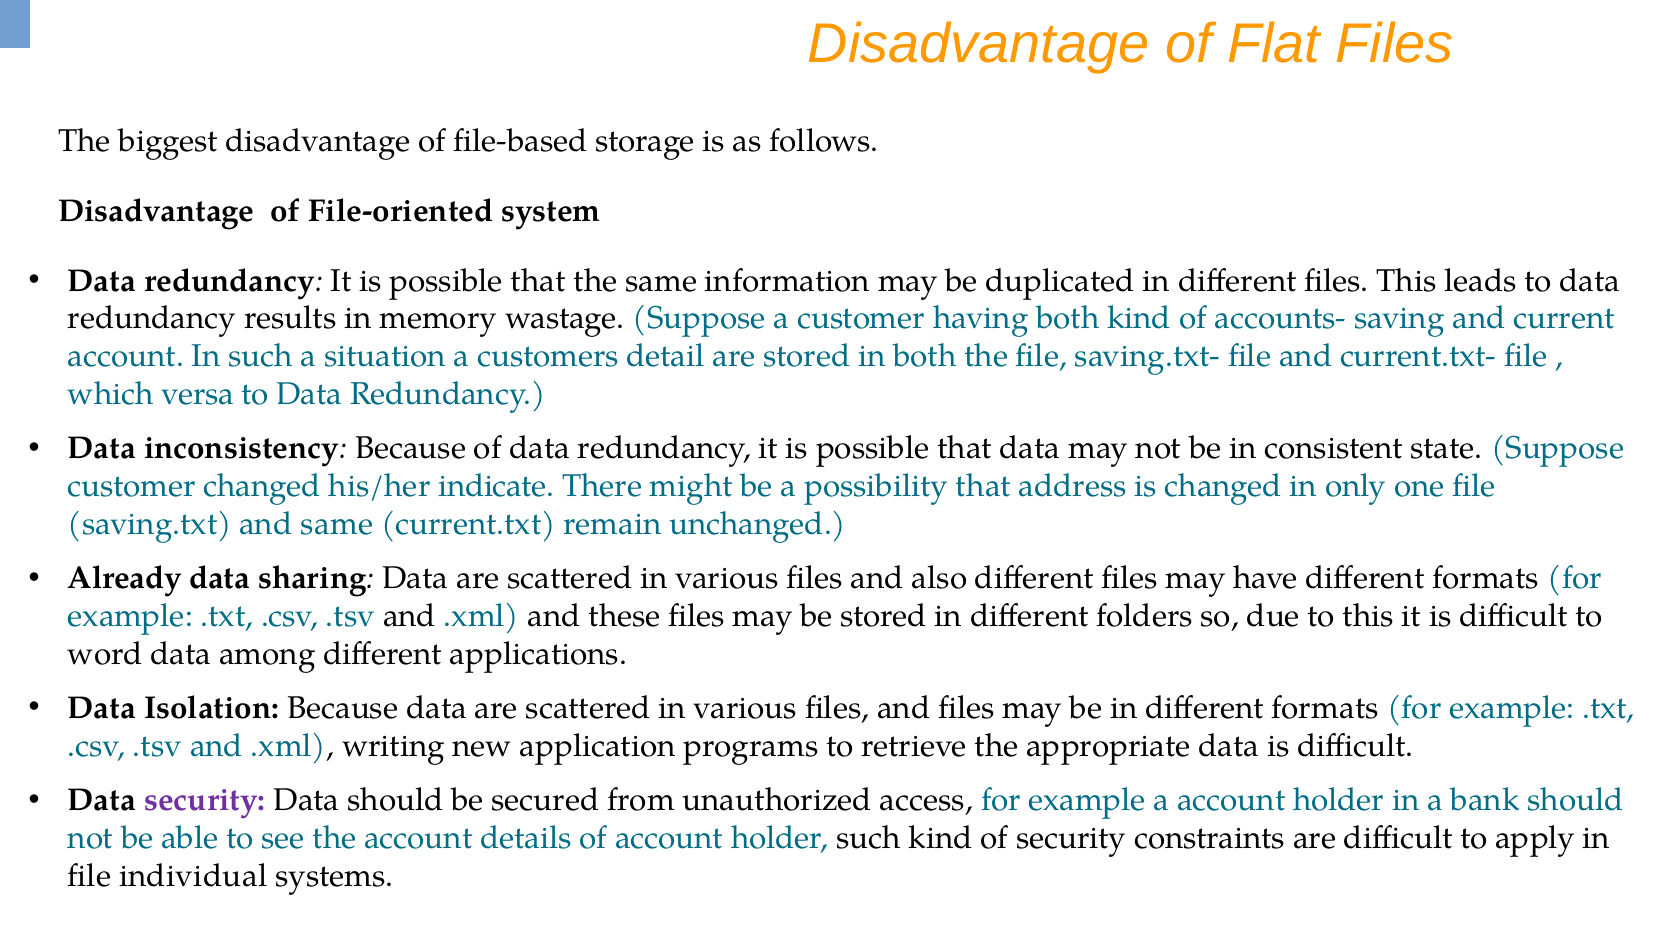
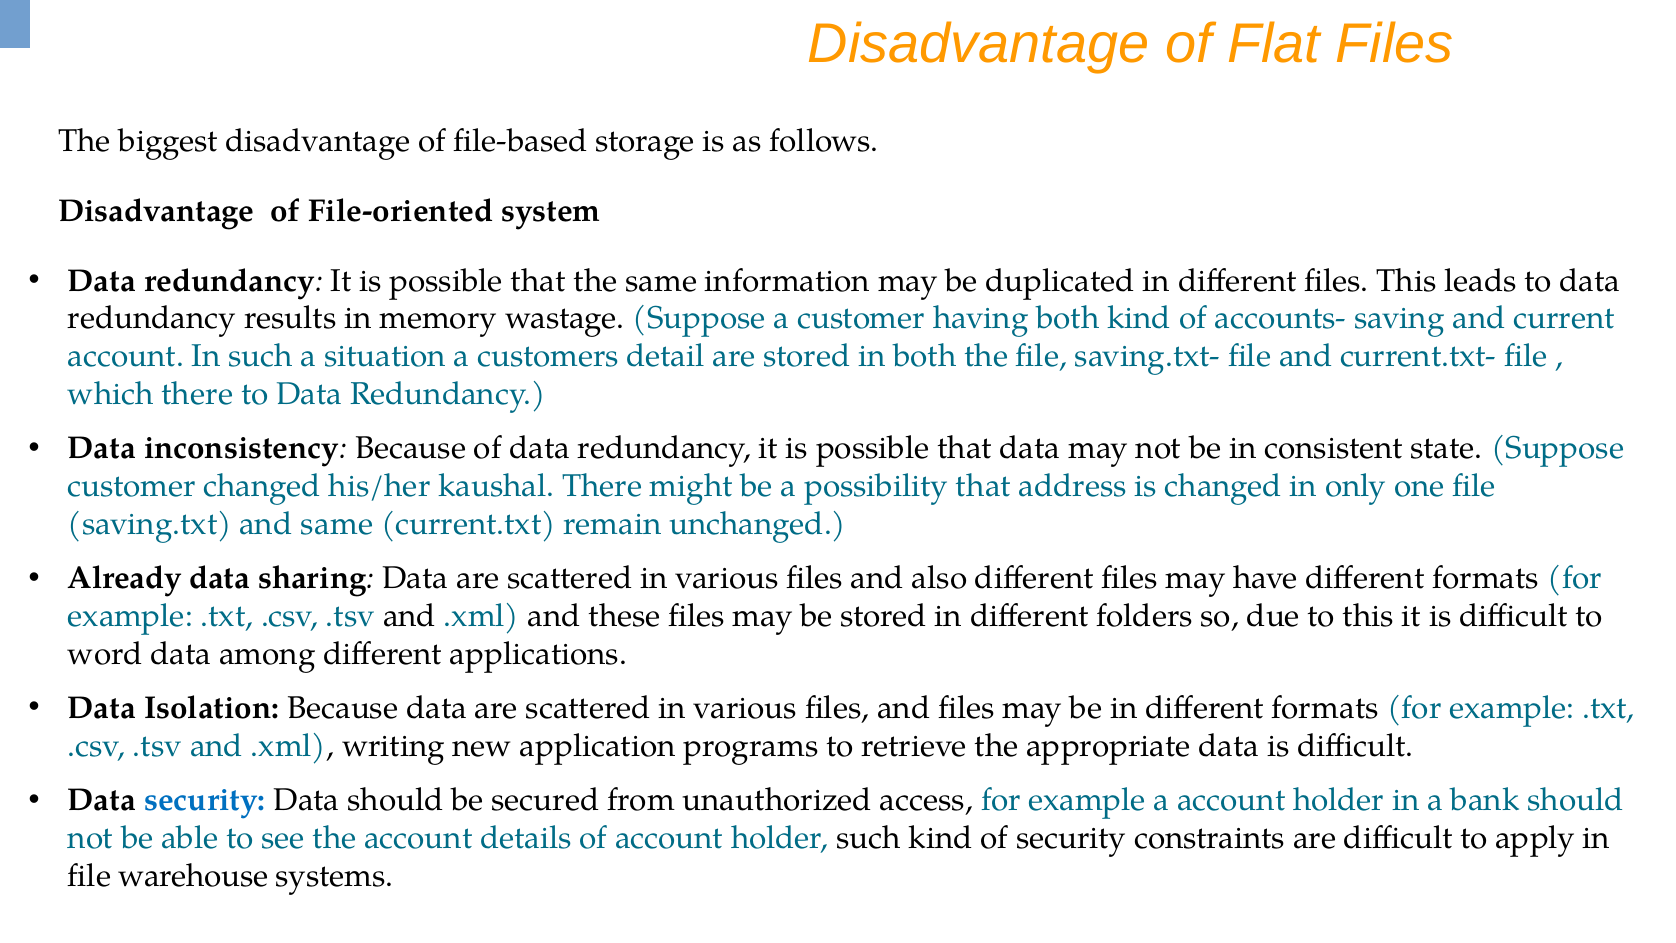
which versa: versa -> there
indicate: indicate -> kaushal
security at (205, 800) colour: purple -> blue
individual: individual -> warehouse
